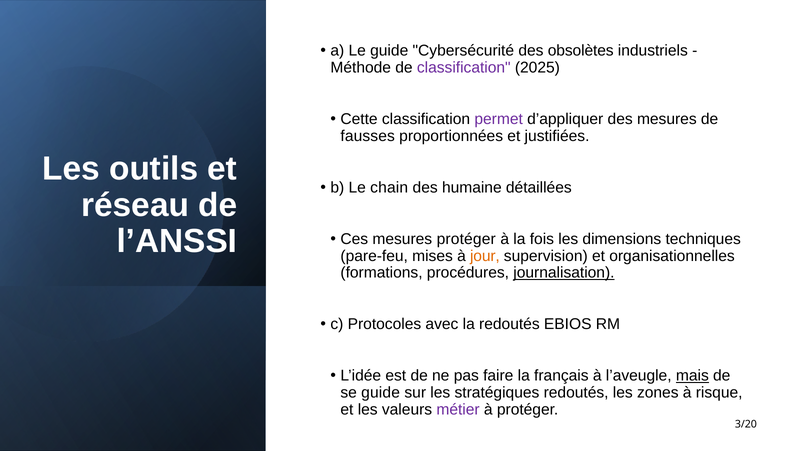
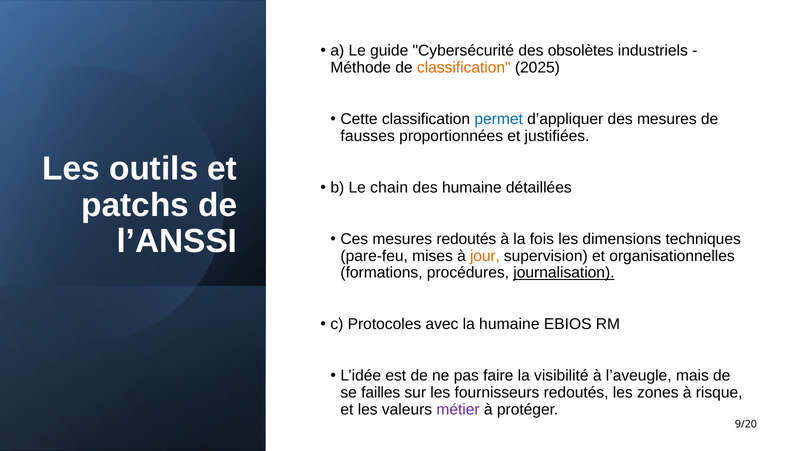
classification at (464, 68) colour: purple -> orange
permet colour: purple -> blue
réseau: réseau -> patchs
mesures protéger: protéger -> redoutés
la redoutés: redoutés -> humaine
français: français -> visibilité
mais underline: present -> none
se guide: guide -> failles
stratégiques: stratégiques -> fournisseurs
3/20: 3/20 -> 9/20
